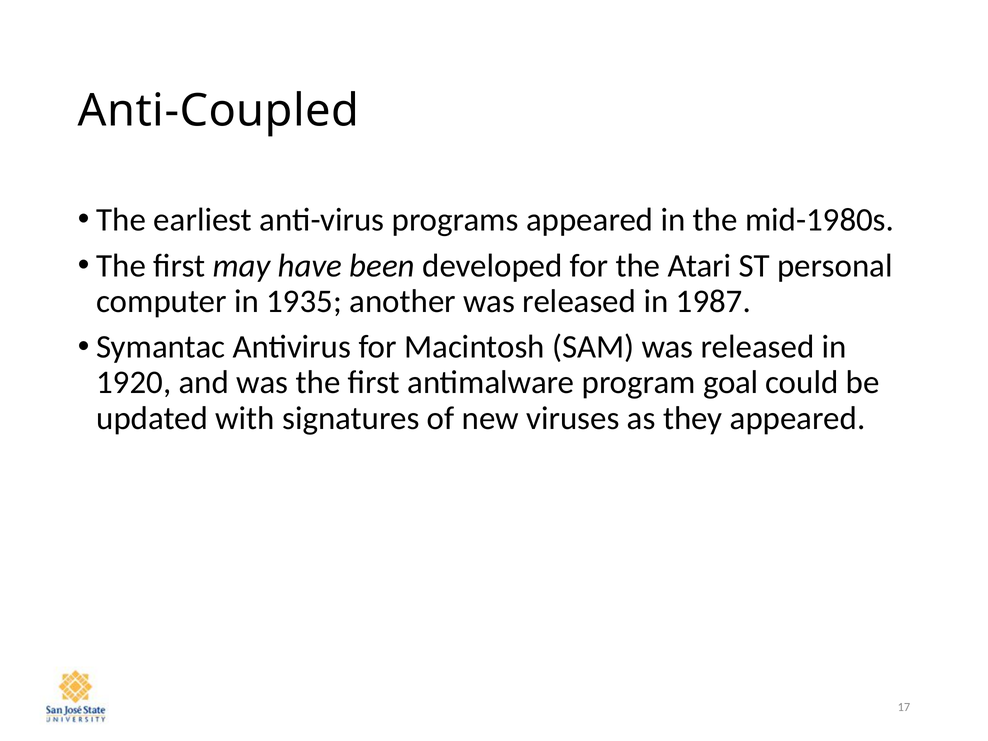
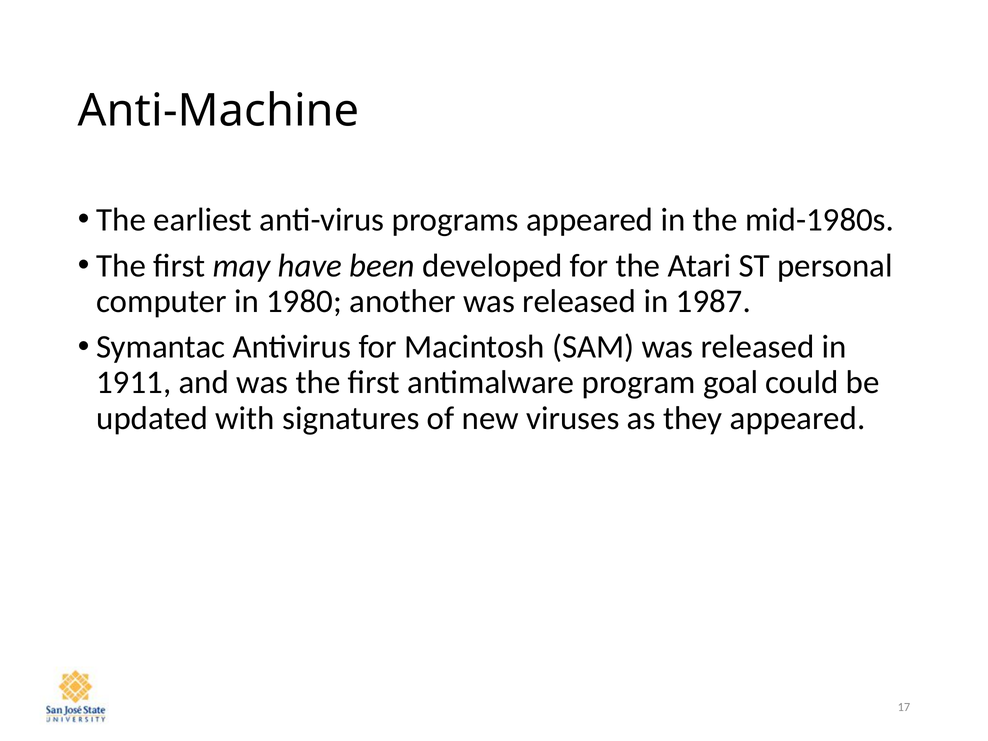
Anti-Coupled: Anti-Coupled -> Anti-Machine
1935: 1935 -> 1980
1920: 1920 -> 1911
